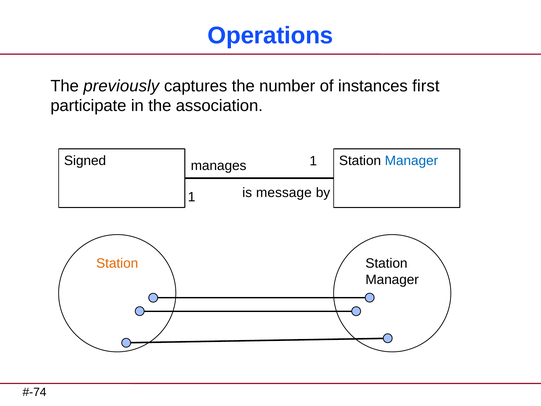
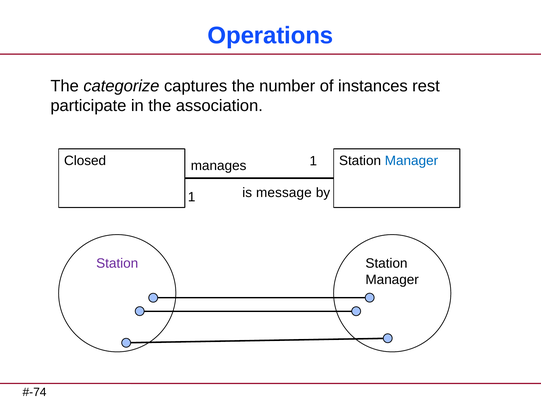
previously: previously -> categorize
first: first -> rest
Signed: Signed -> Closed
Station at (117, 263) colour: orange -> purple
